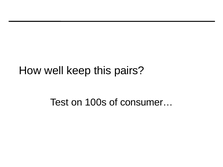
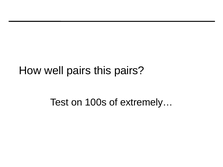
well keep: keep -> pairs
consumer…: consumer… -> extremely…
